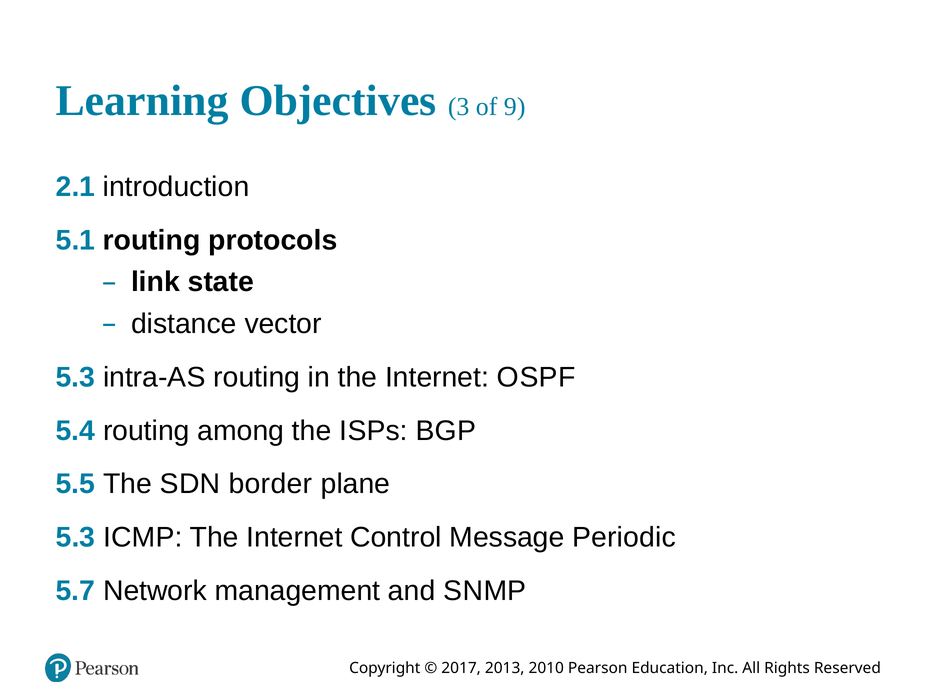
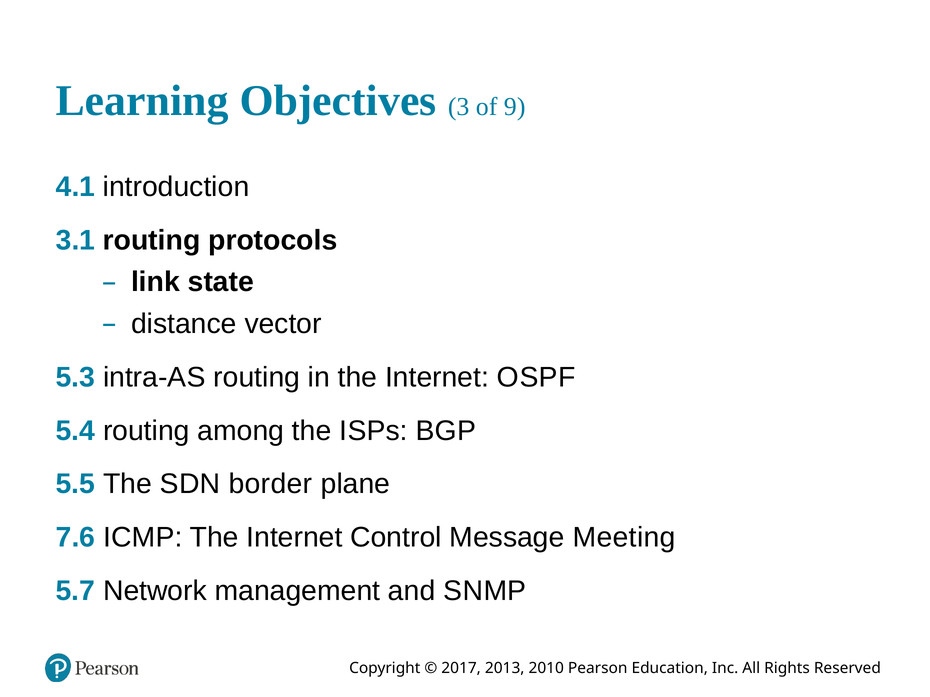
2.1: 2.1 -> 4.1
5.1: 5.1 -> 3.1
5.3 at (75, 538): 5.3 -> 7.6
Periodic: Periodic -> Meeting
